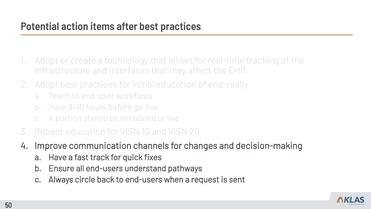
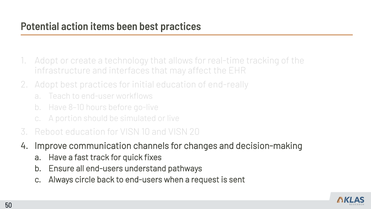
after: after -> been
